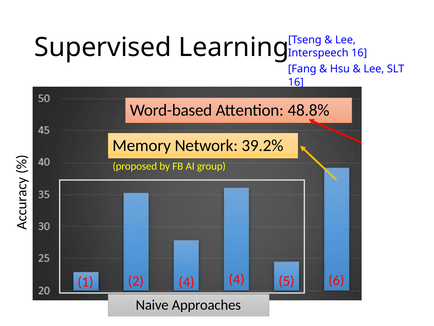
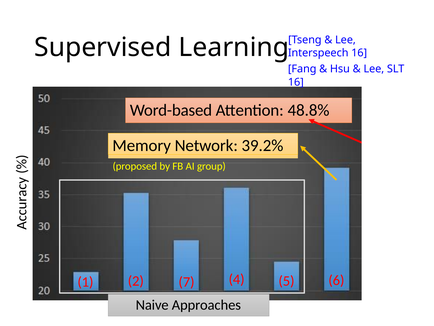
2 4: 4 -> 7
